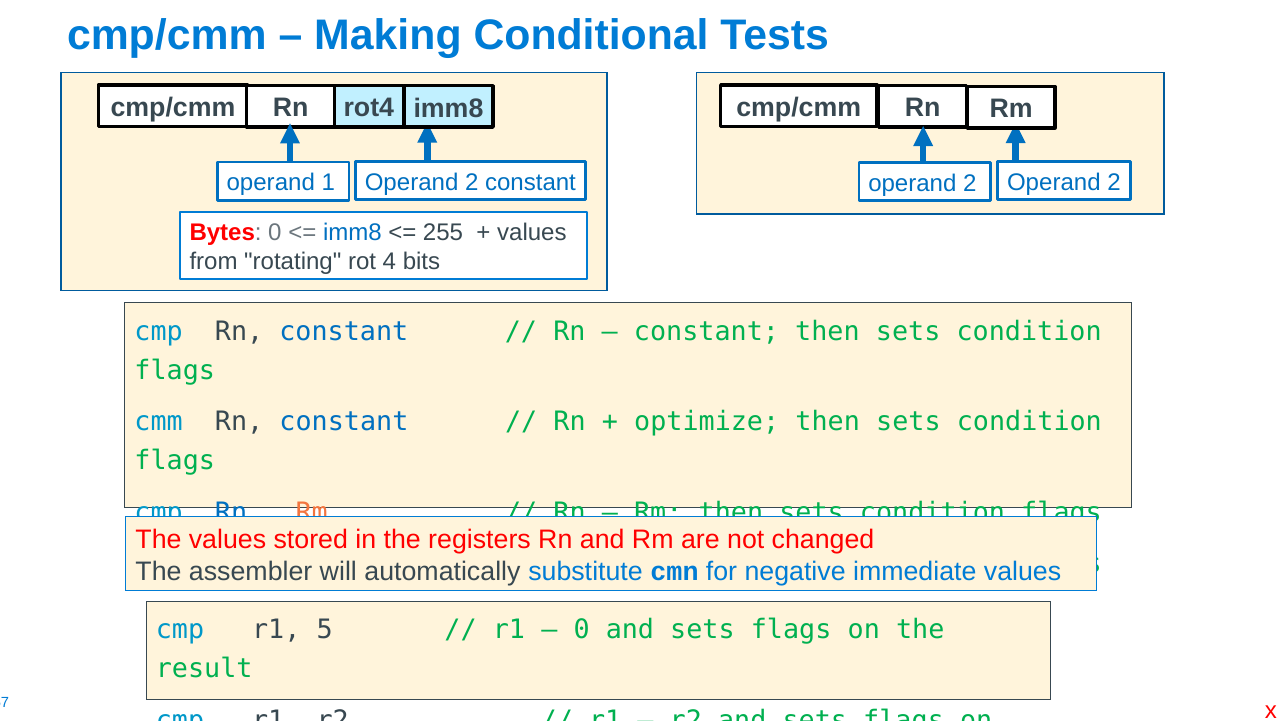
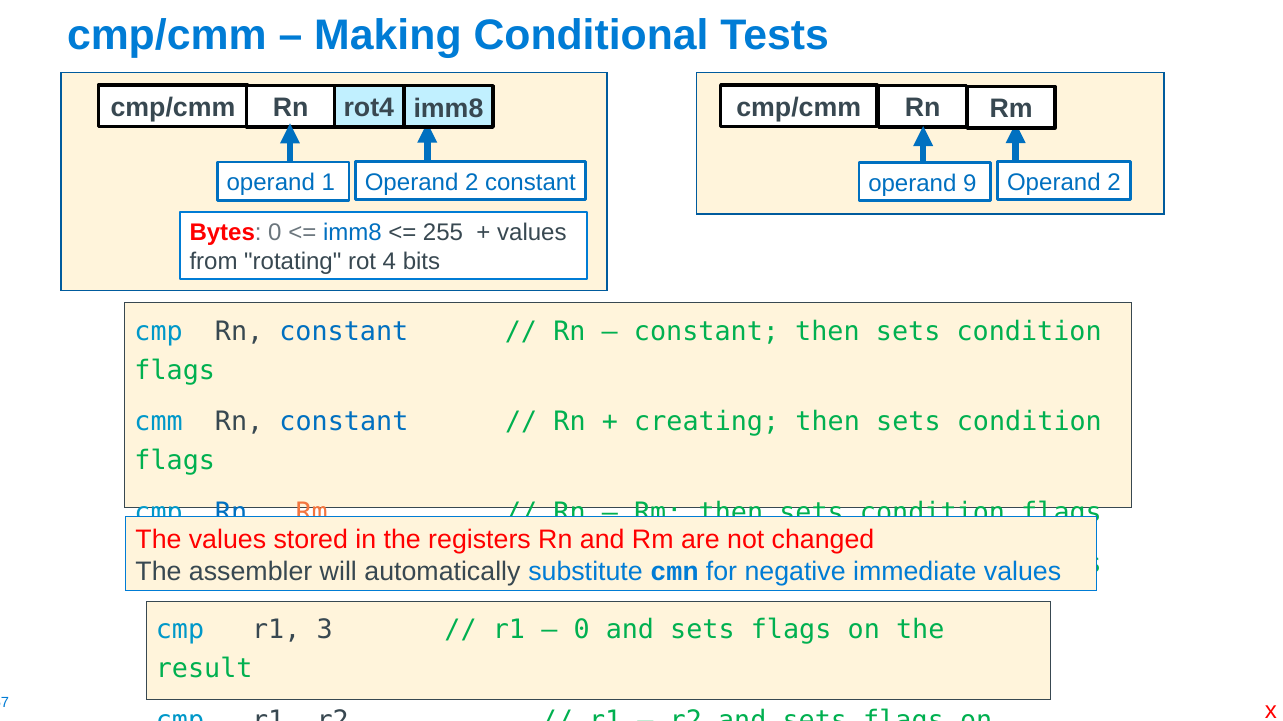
2 at (970, 183): 2 -> 9
optimize: optimize -> creating
5: 5 -> 3
